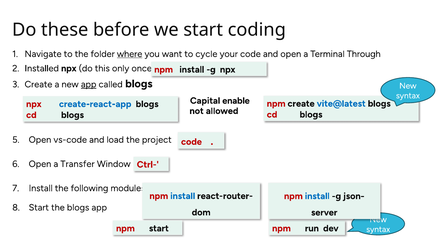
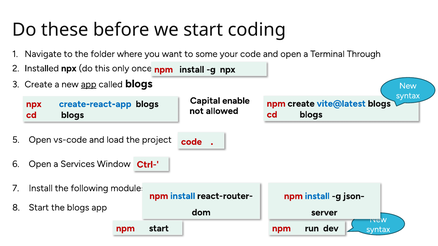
where underline: present -> none
cycle: cycle -> some
Transfer: Transfer -> Services
